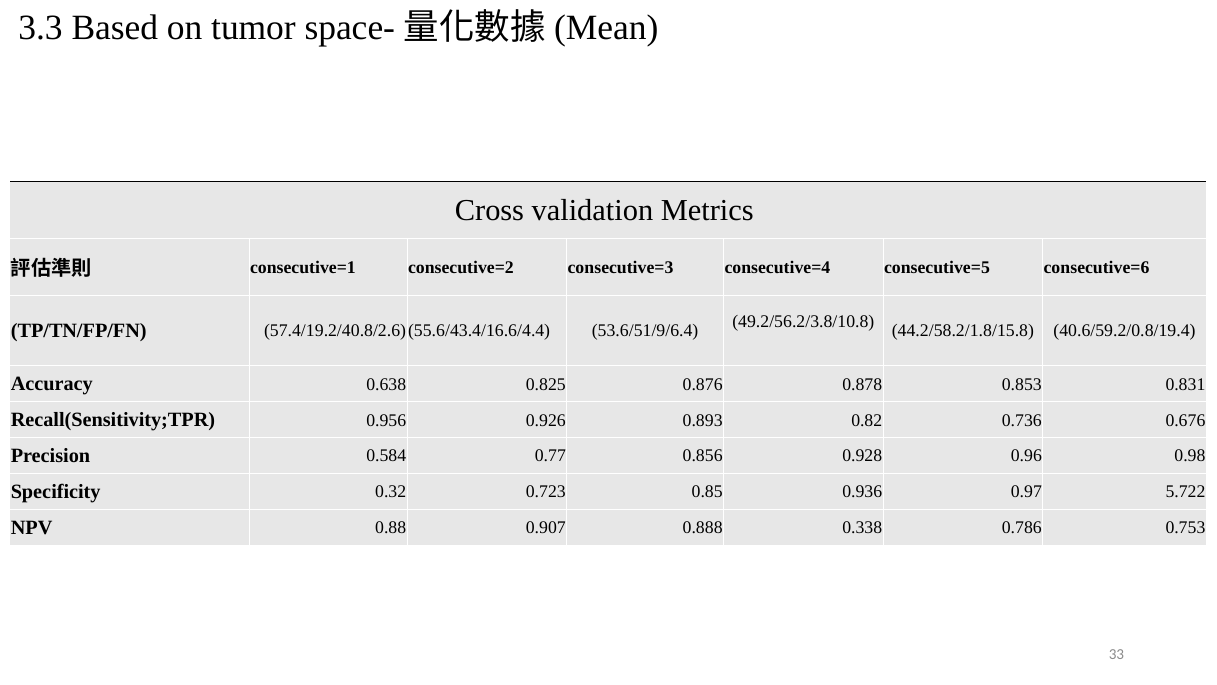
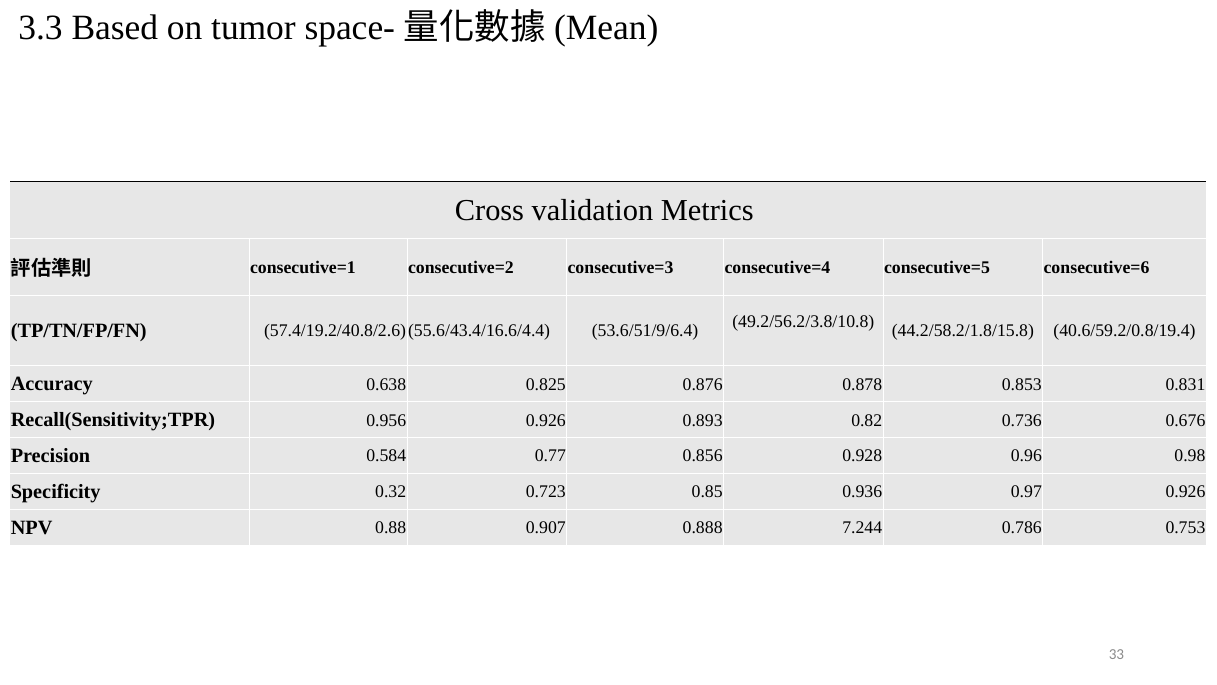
0.97 5.722: 5.722 -> 0.926
0.338: 0.338 -> 7.244
